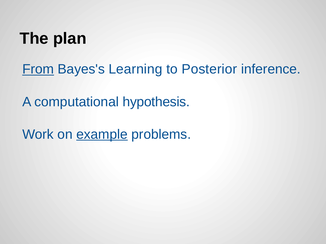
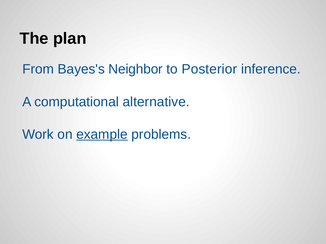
From underline: present -> none
Learning: Learning -> Neighbor
hypothesis: hypothesis -> alternative
